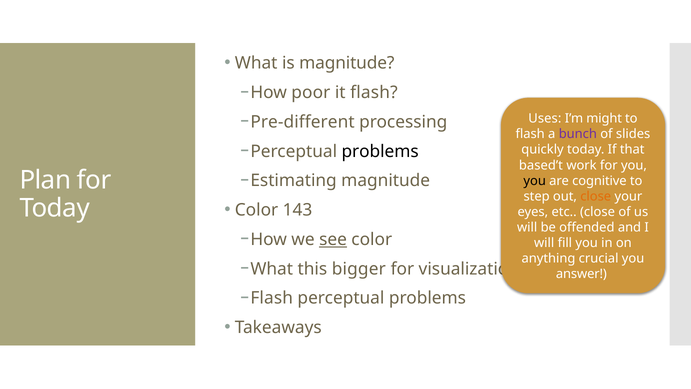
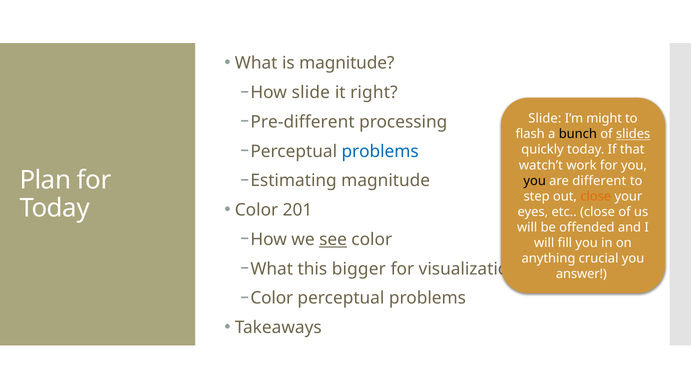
How poor: poor -> slide
it flash: flash -> right
Uses at (545, 118): Uses -> Slide
bunch colour: purple -> black
slides underline: none -> present
problems at (380, 151) colour: black -> blue
based’t: based’t -> watch’t
cognitive: cognitive -> different
143: 143 -> 201
Flash at (272, 298): Flash -> Color
